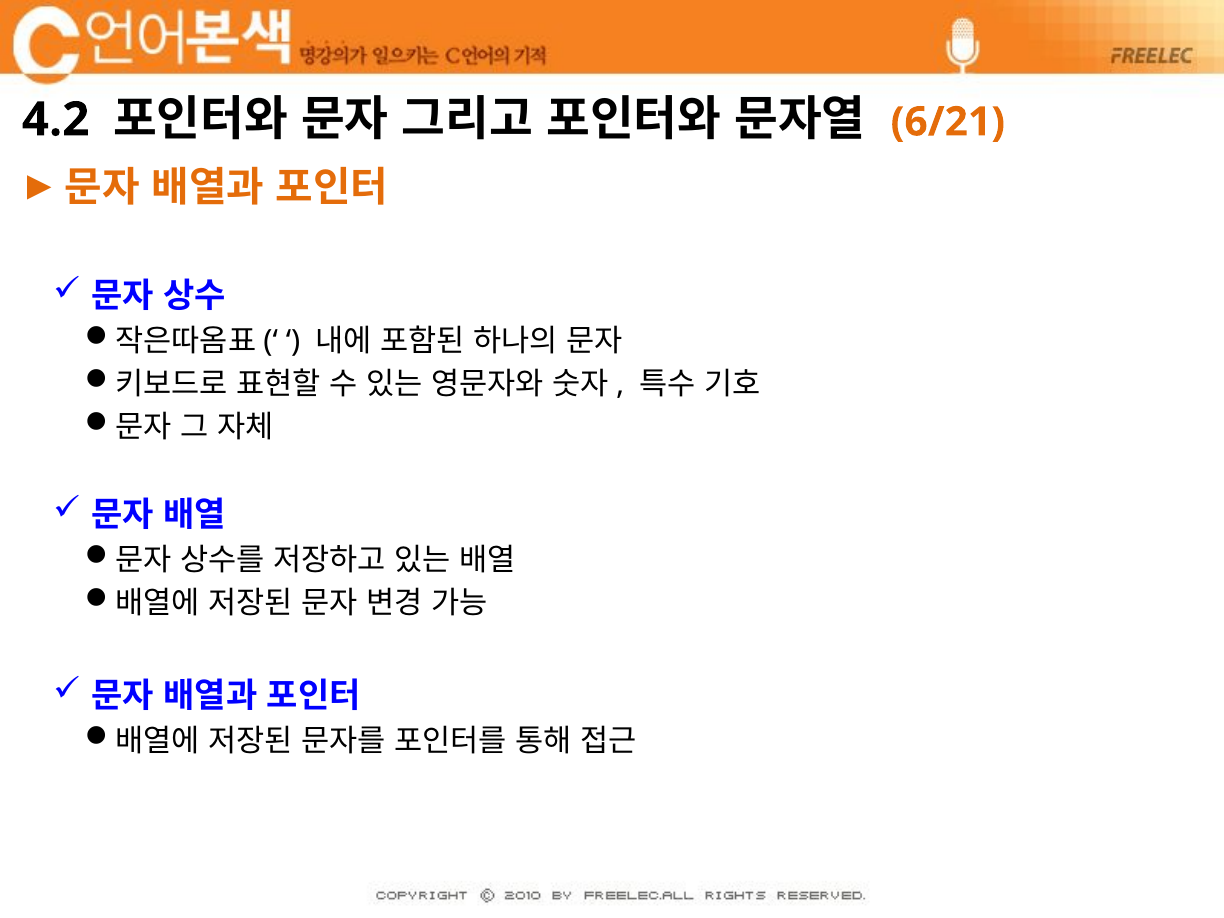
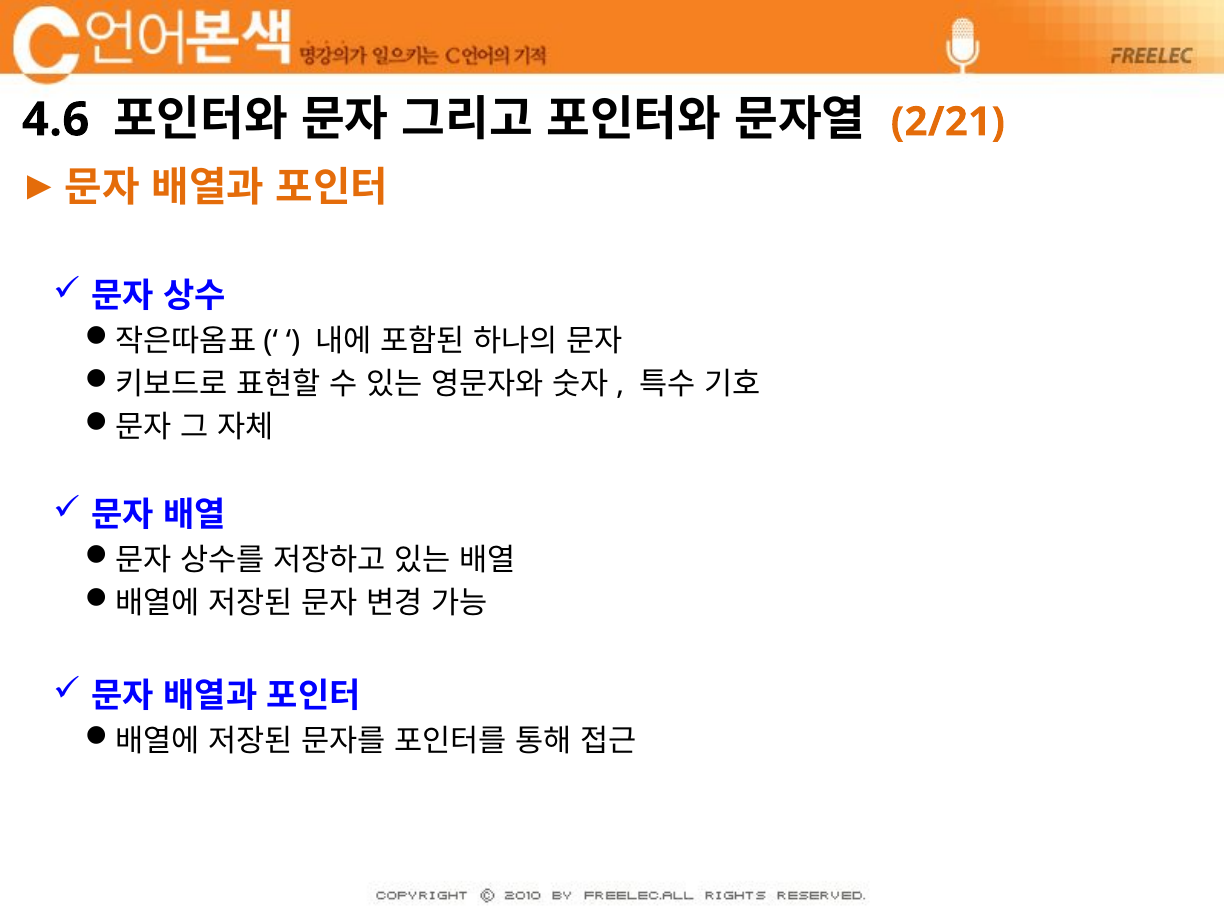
4.2: 4.2 -> 4.6
6/21: 6/21 -> 2/21
